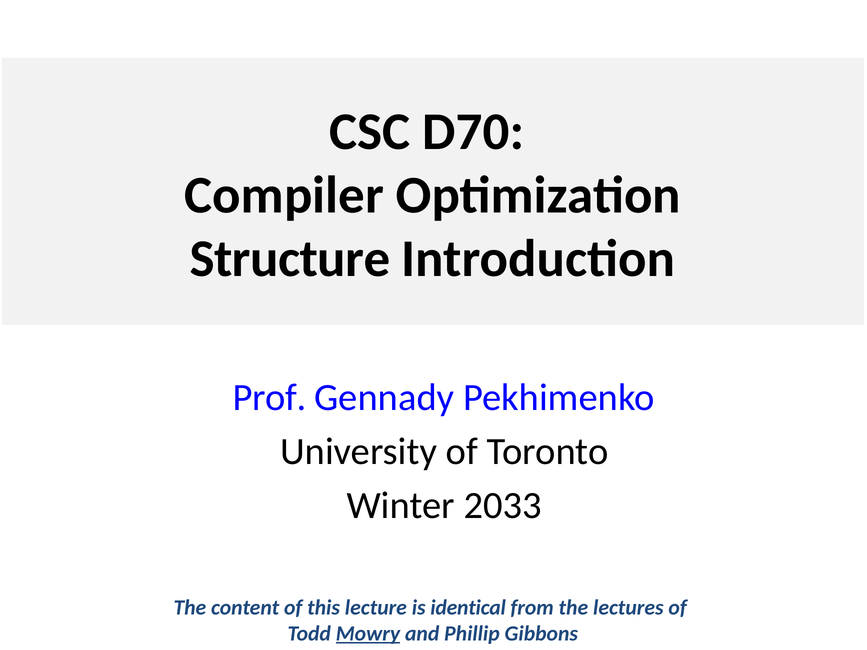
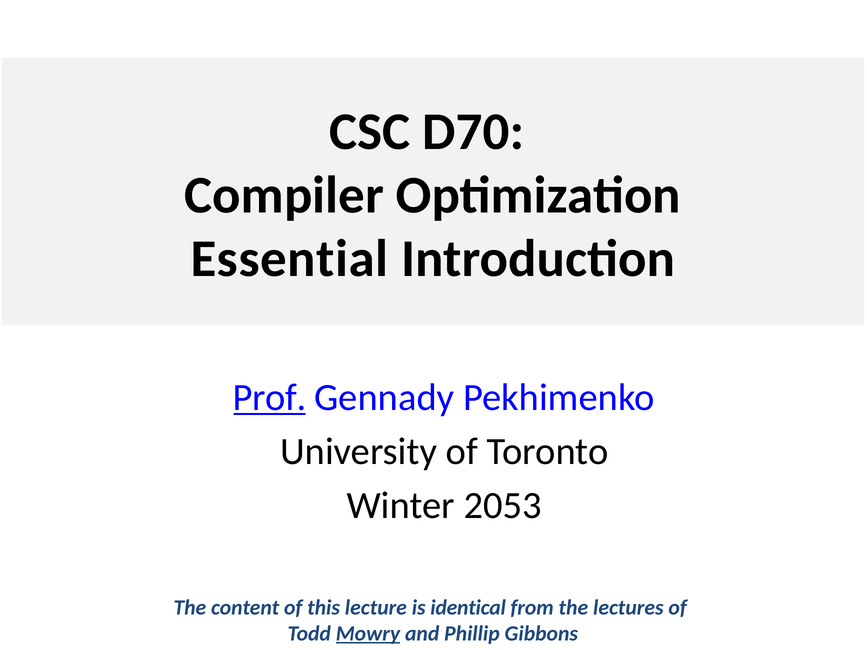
Structure: Structure -> Essential
Prof underline: none -> present
2033: 2033 -> 2053
